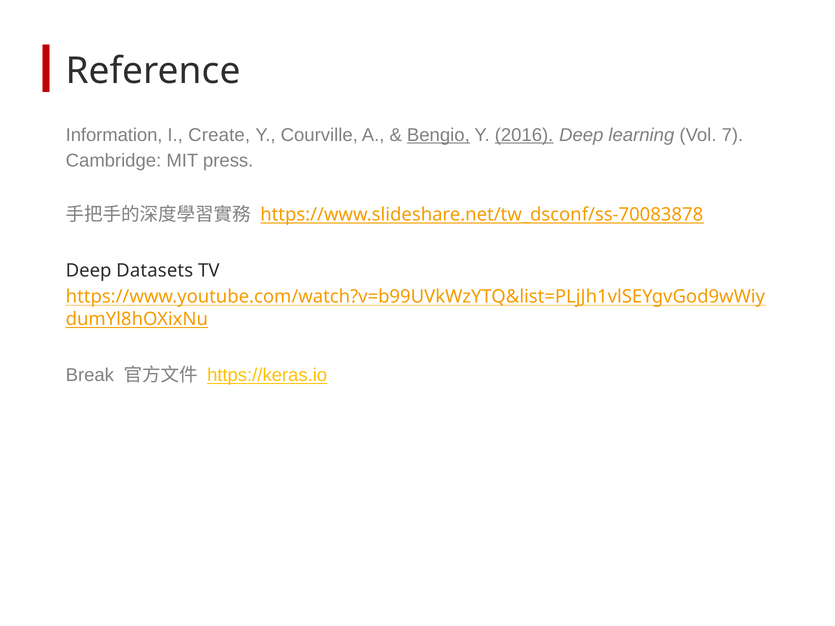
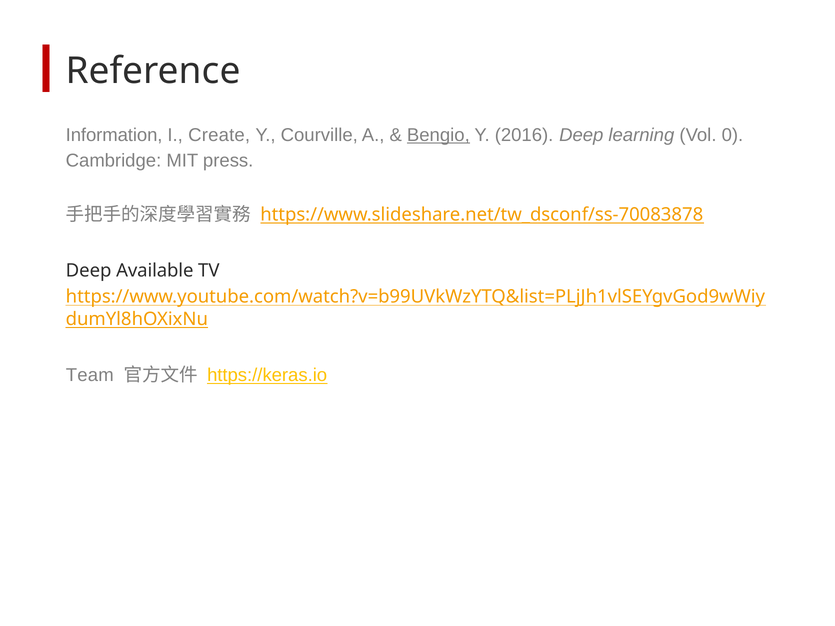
2016 underline: present -> none
7: 7 -> 0
Datasets: Datasets -> Available
Break: Break -> Team
